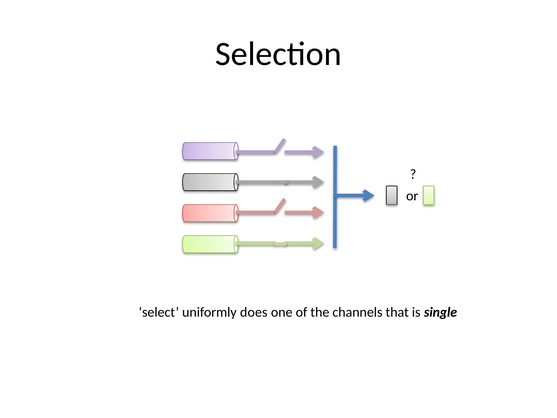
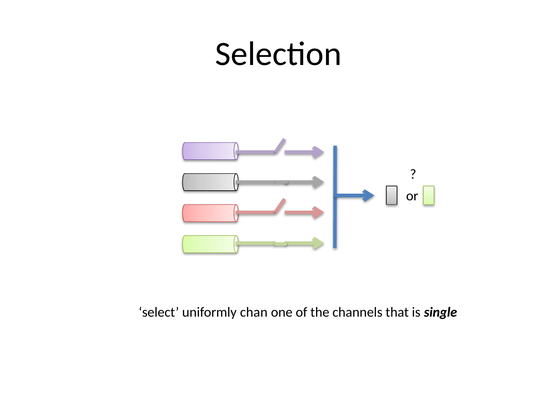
does: does -> chan
